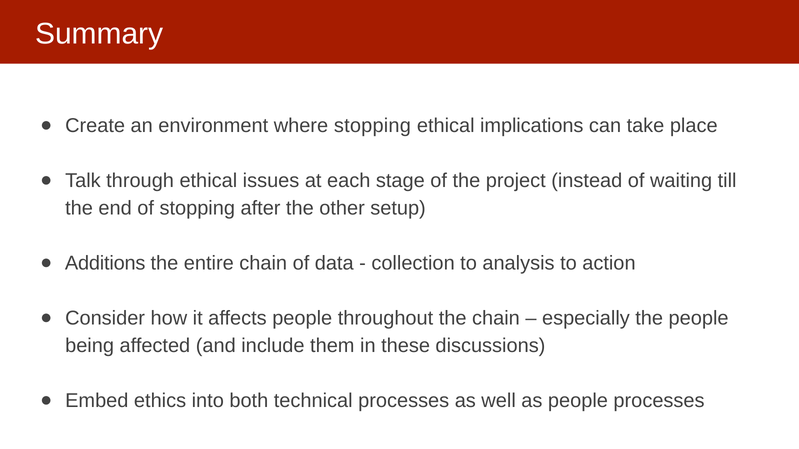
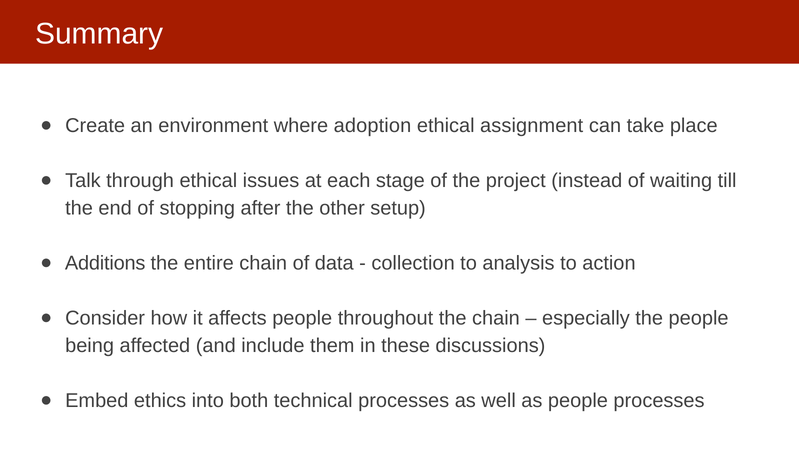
where stopping: stopping -> adoption
implications: implications -> assignment
